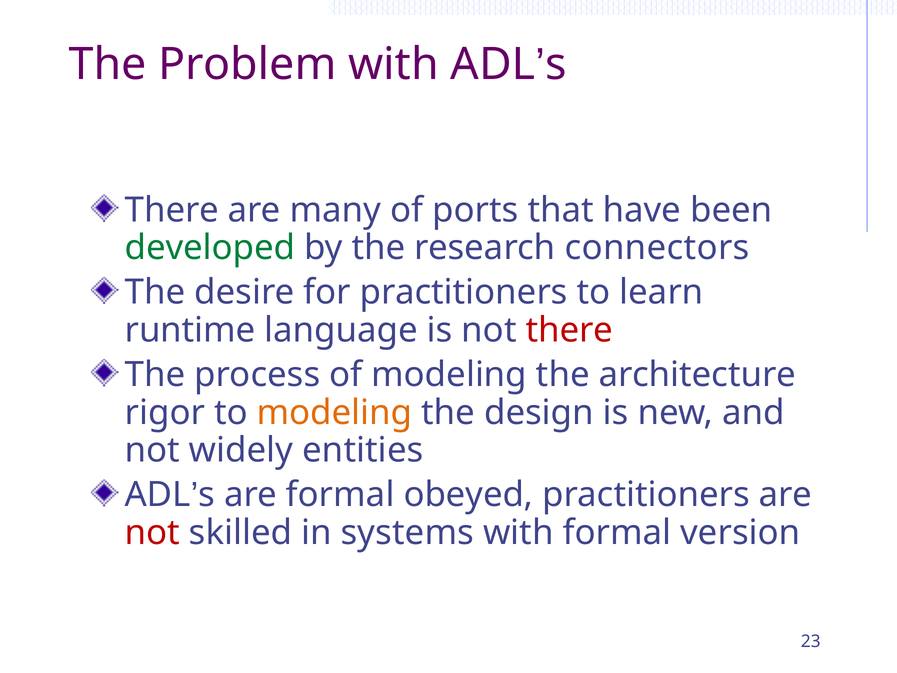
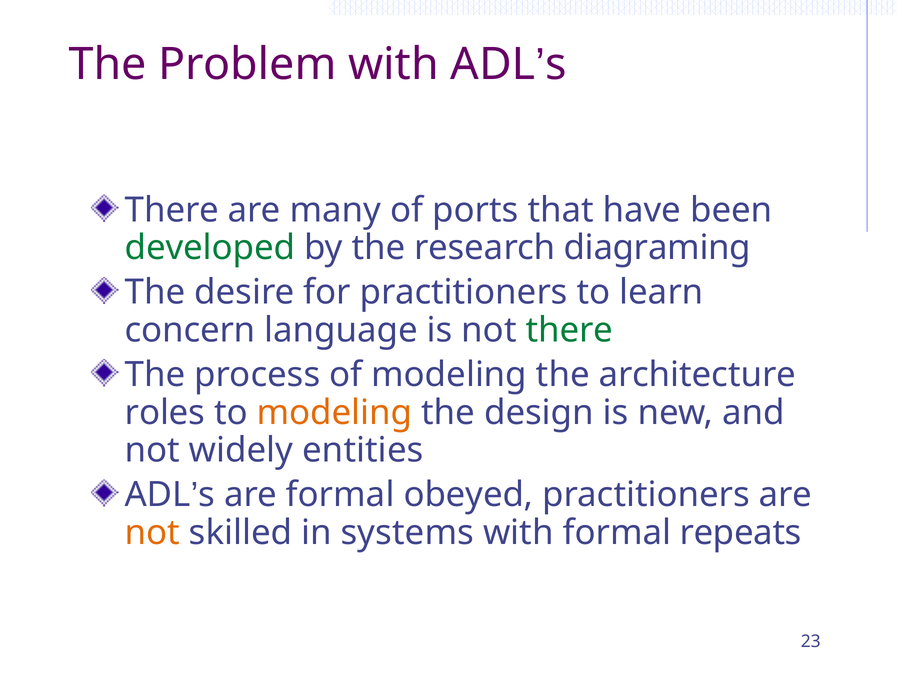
connectors: connectors -> diagraming
runtime: runtime -> concern
there at (569, 330) colour: red -> green
rigor: rigor -> roles
not at (152, 532) colour: red -> orange
version: version -> repeats
